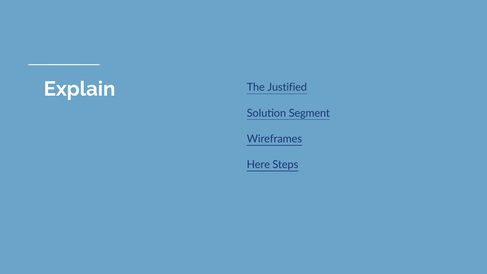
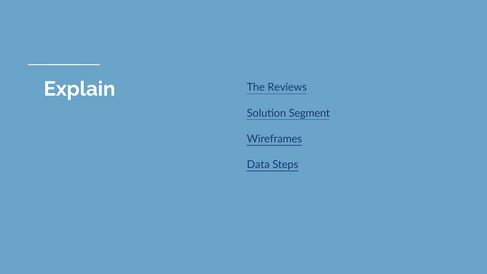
Justified: Justified -> Reviews
Here: Here -> Data
